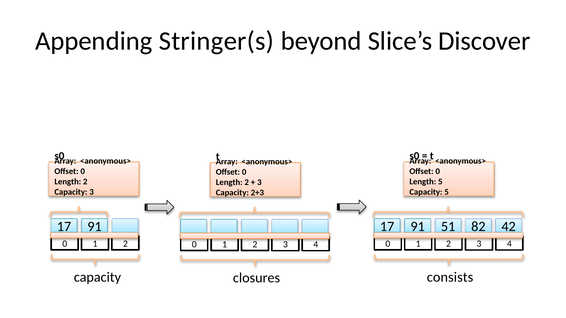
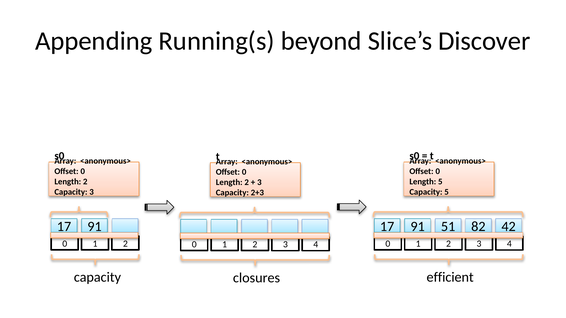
Stringer(s: Stringer(s -> Running(s
consists: consists -> efficient
